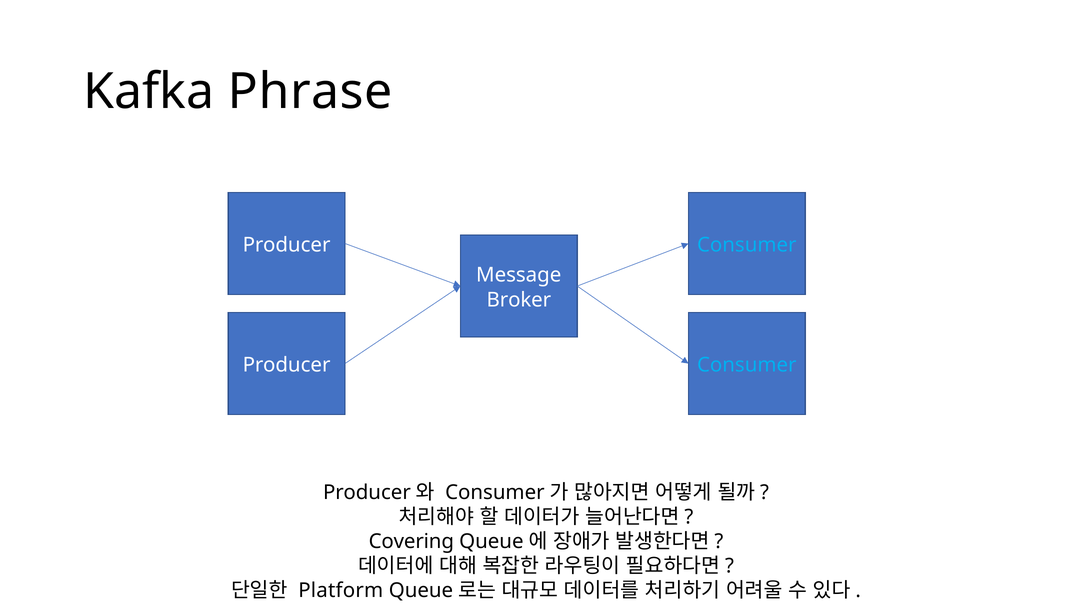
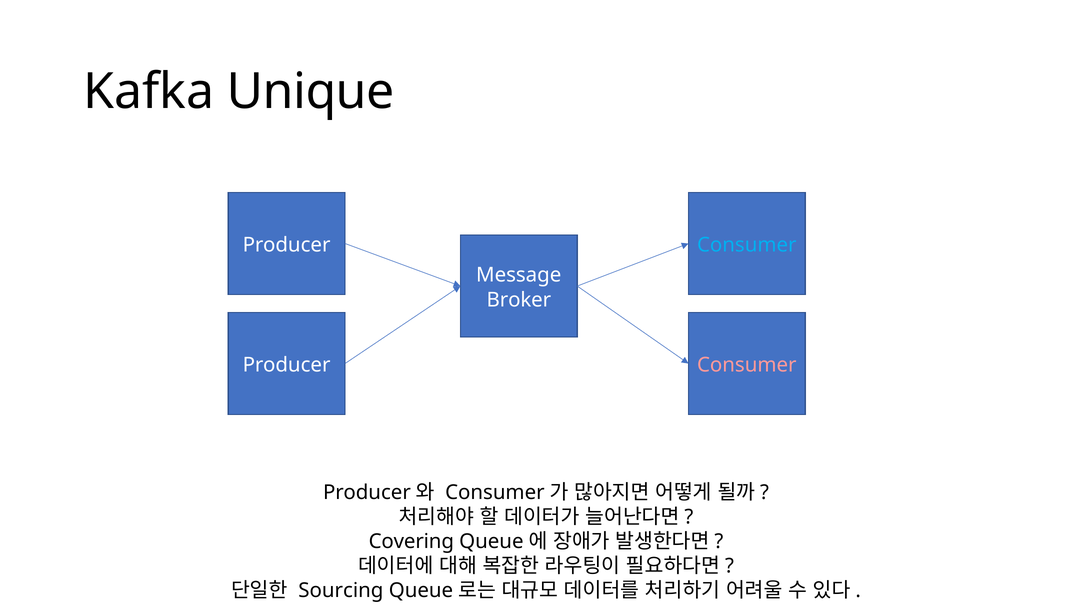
Phrase: Phrase -> Unique
Consumer at (747, 365) colour: light blue -> pink
Platform: Platform -> Sourcing
